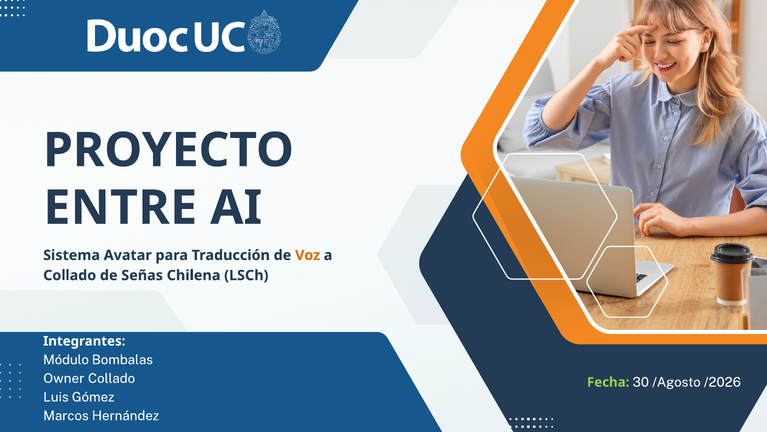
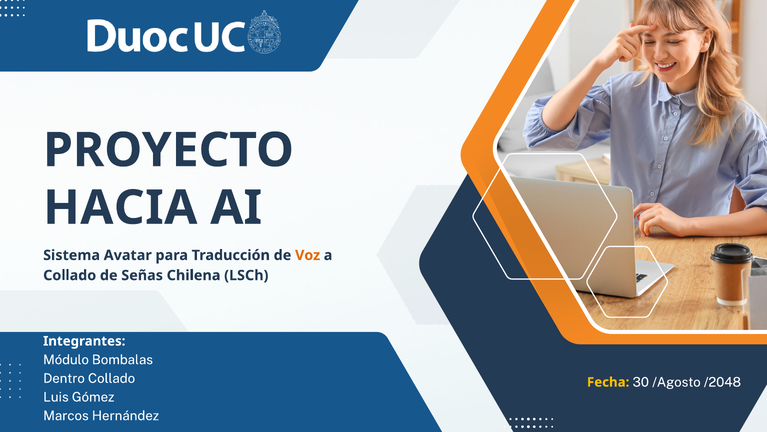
ENTRE: ENTRE -> HACIA
Owner: Owner -> Dentro
Fecha colour: light green -> yellow
/2026: /2026 -> /2048
